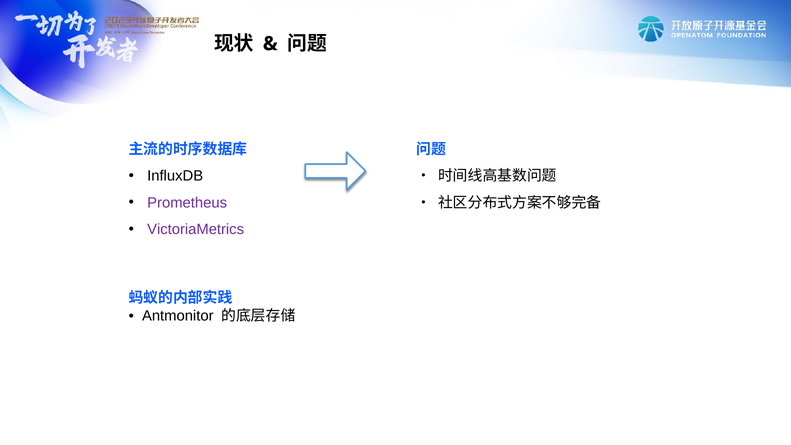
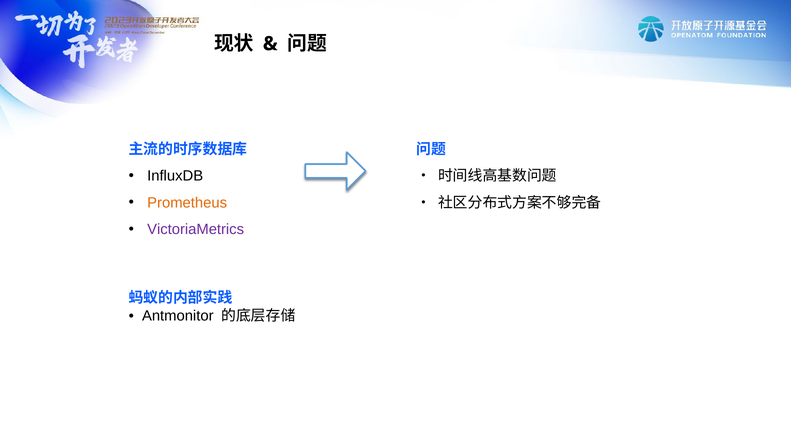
Prometheus colour: purple -> orange
